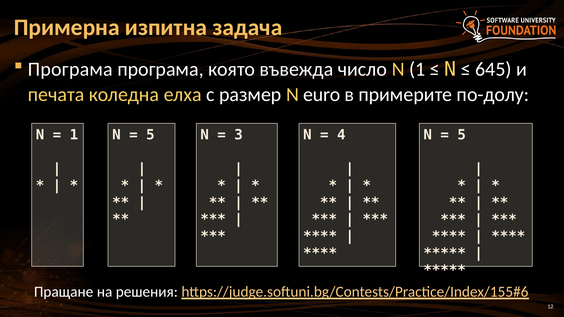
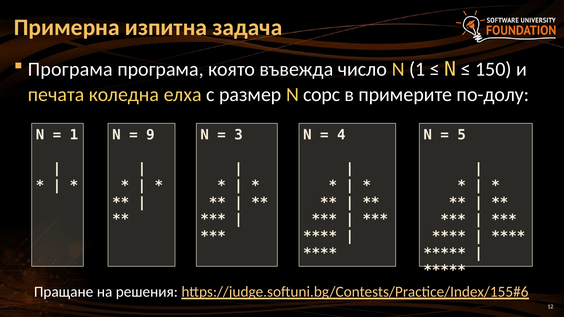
645: 645 -> 150
euro: euro -> сорс
5 at (150, 135): 5 -> 9
